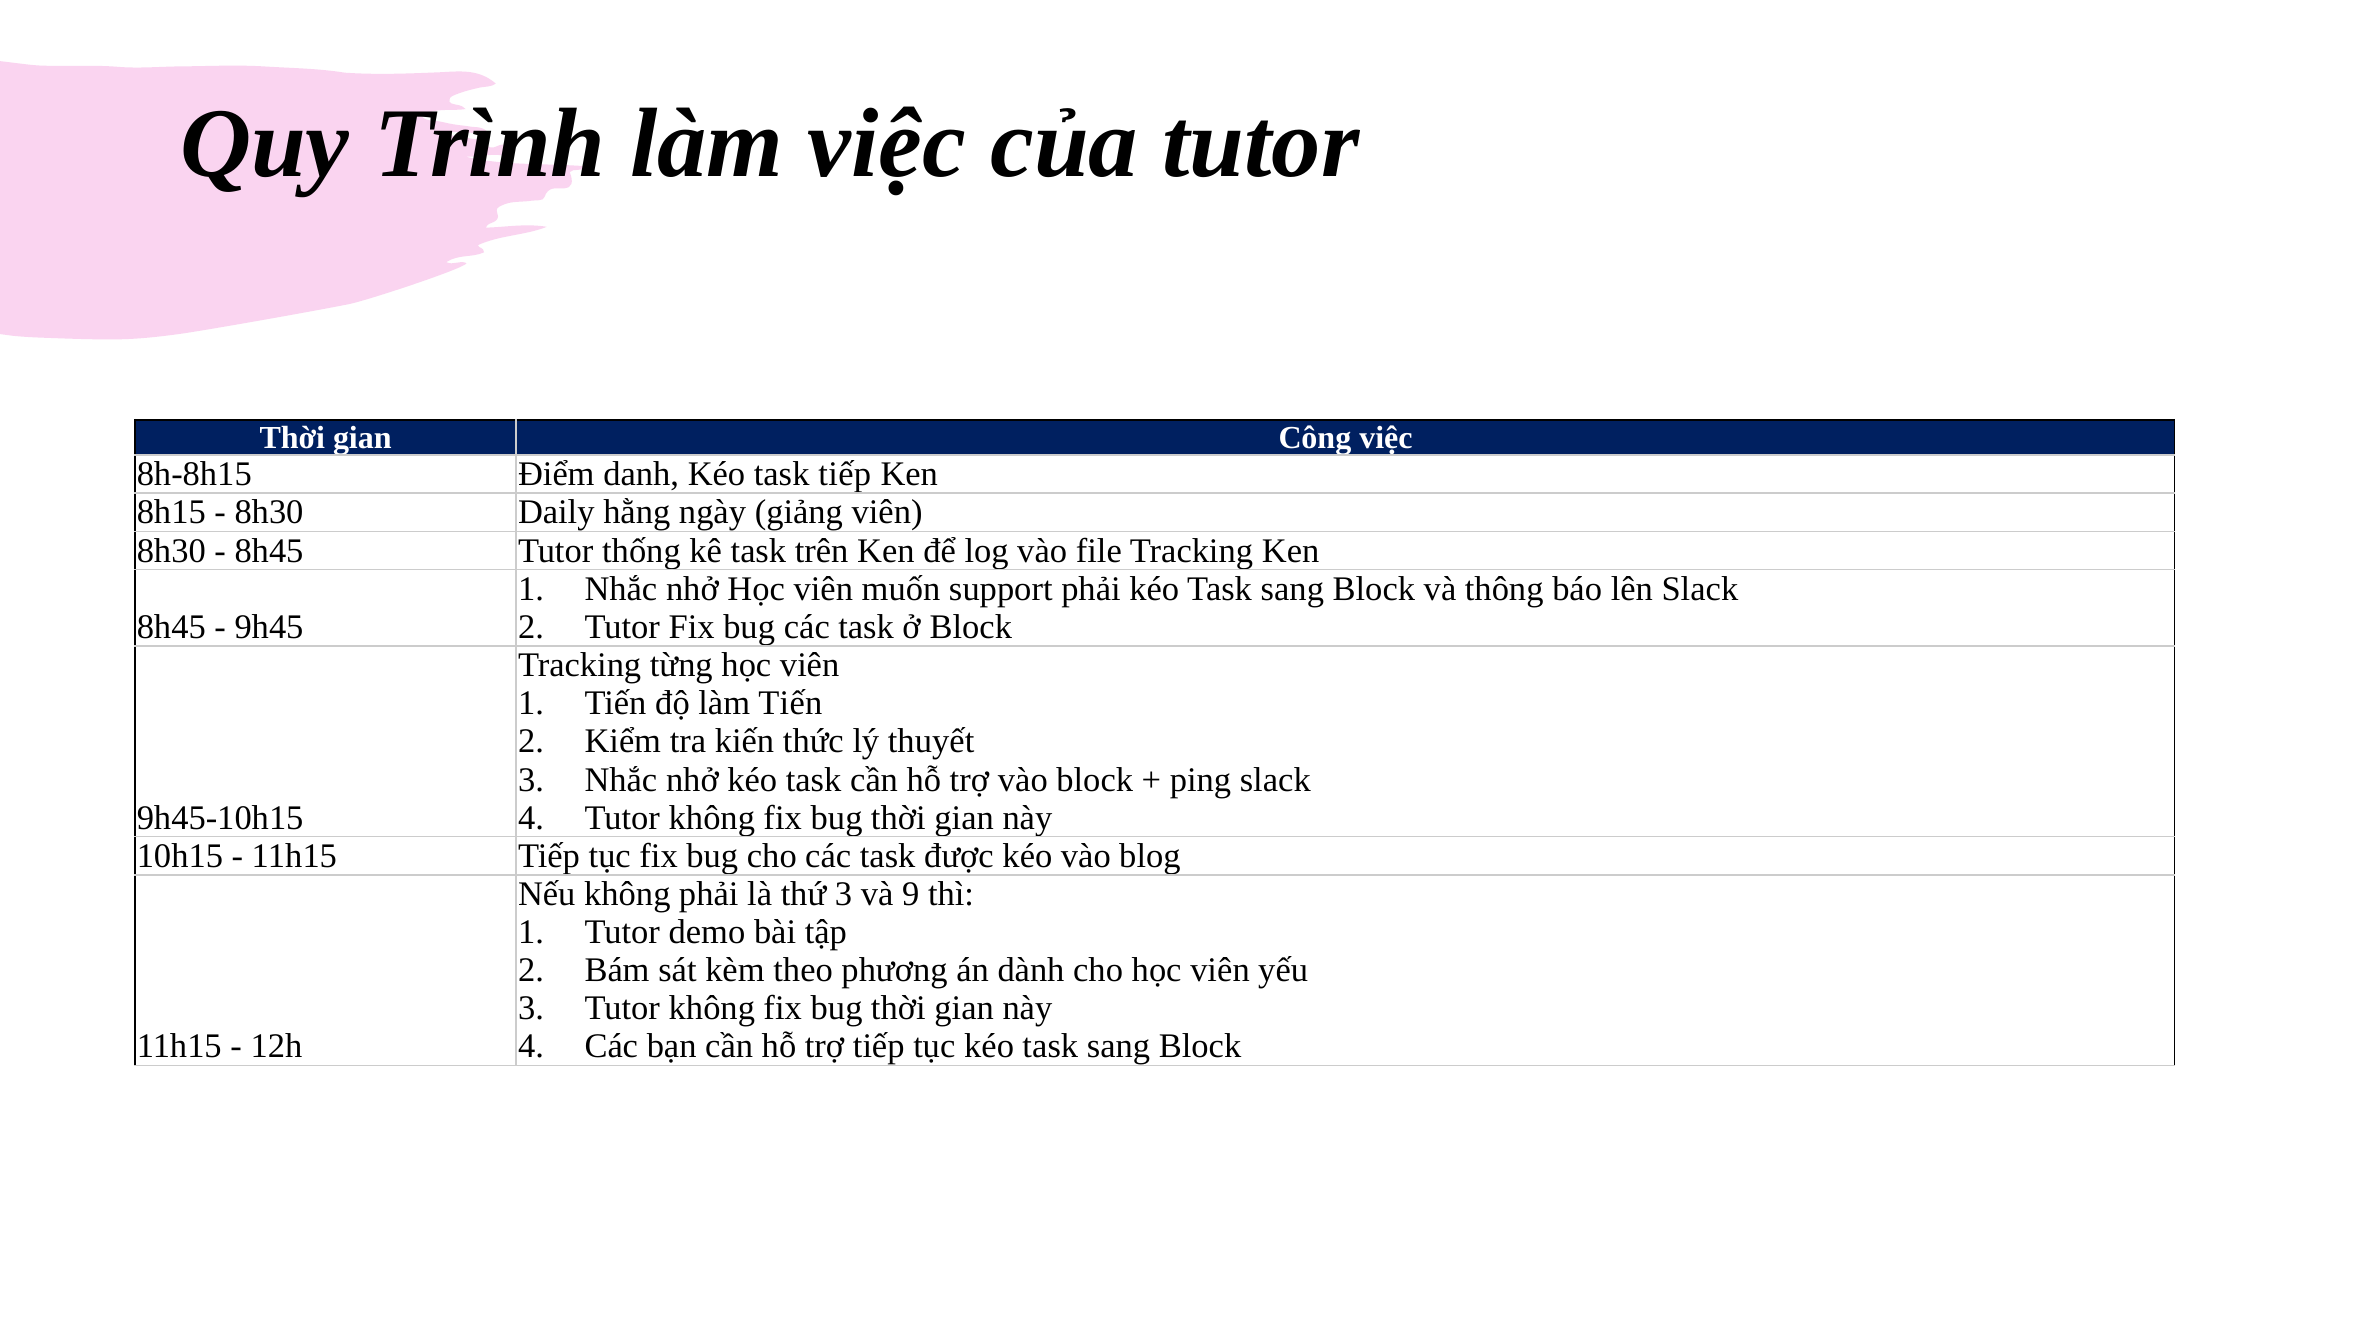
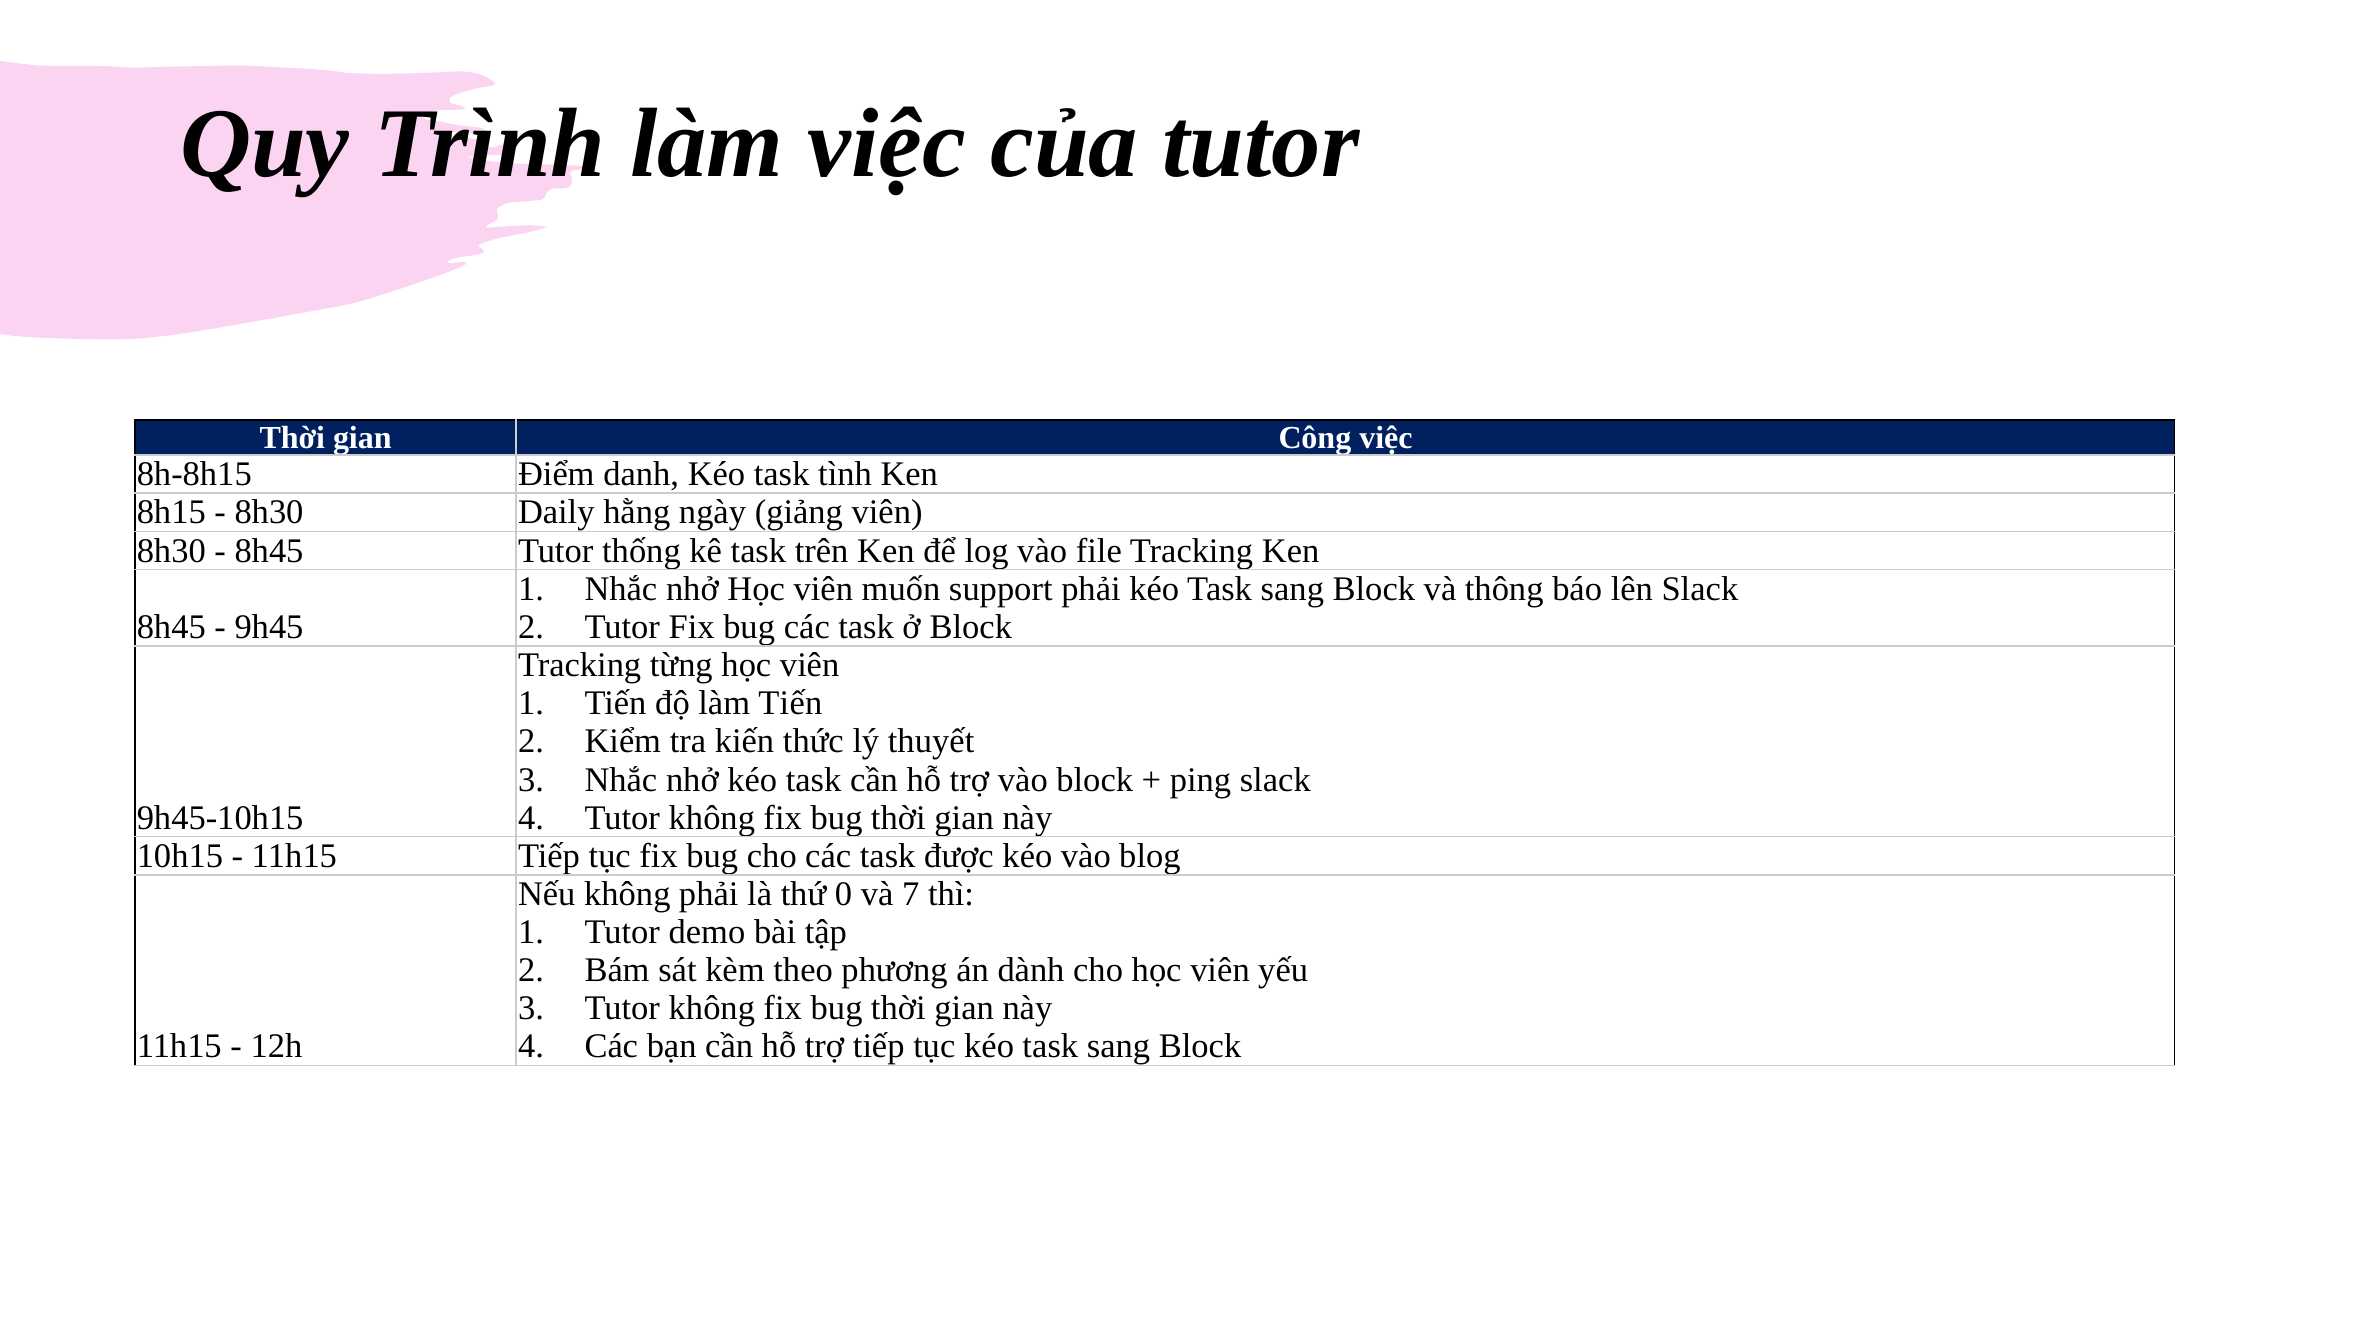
task tiếp: tiếp -> tình
thứ 3: 3 -> 0
9: 9 -> 7
